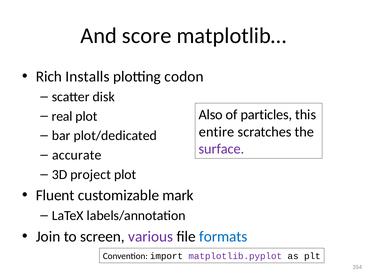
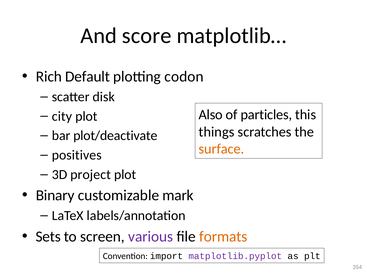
Installs: Installs -> Default
real: real -> city
entire: entire -> things
plot/dedicated: plot/dedicated -> plot/deactivate
surface colour: purple -> orange
accurate: accurate -> positives
Fluent: Fluent -> Binary
Join: Join -> Sets
formats colour: blue -> orange
